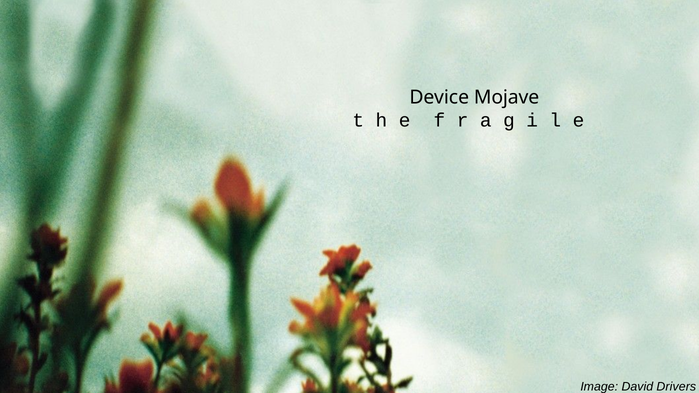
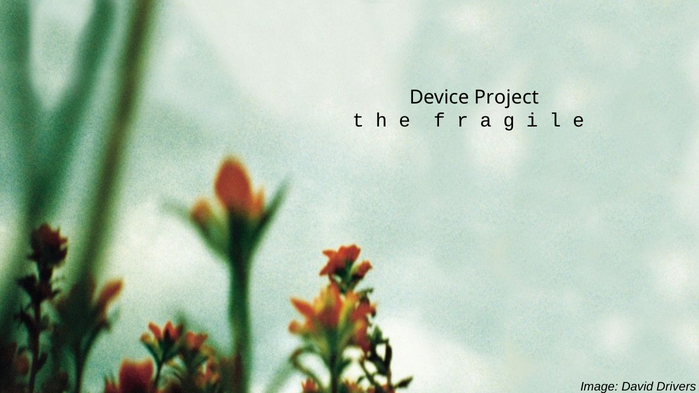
Mojave: Mojave -> Project
